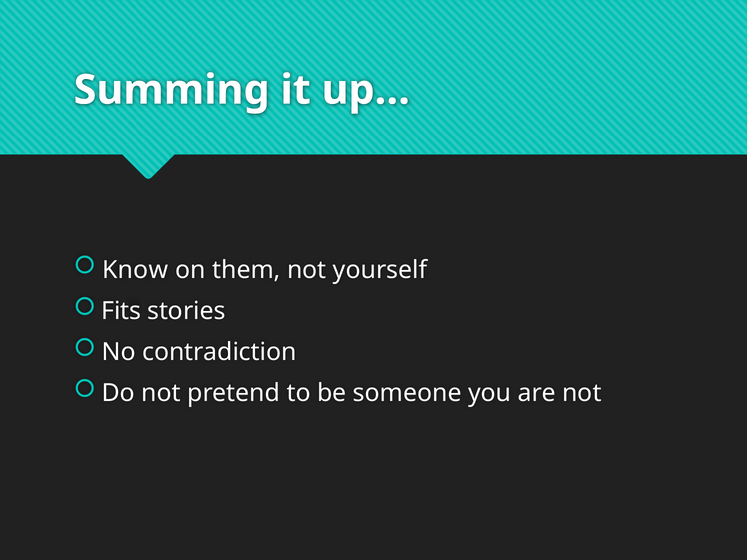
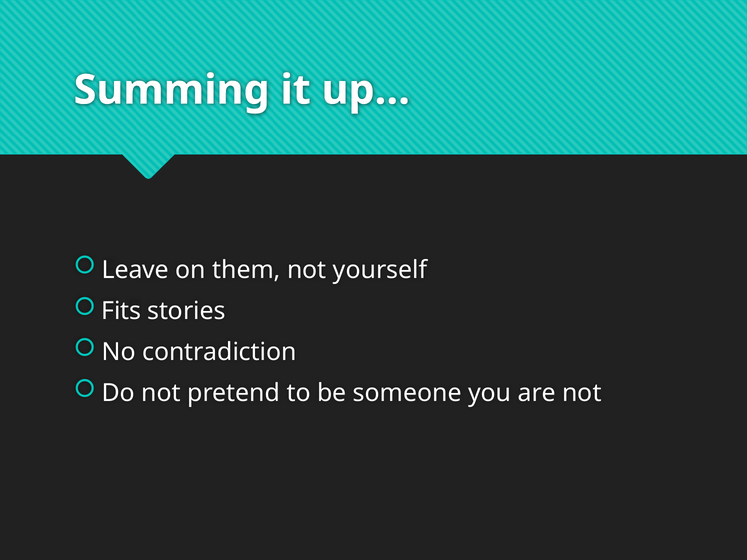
Know: Know -> Leave
